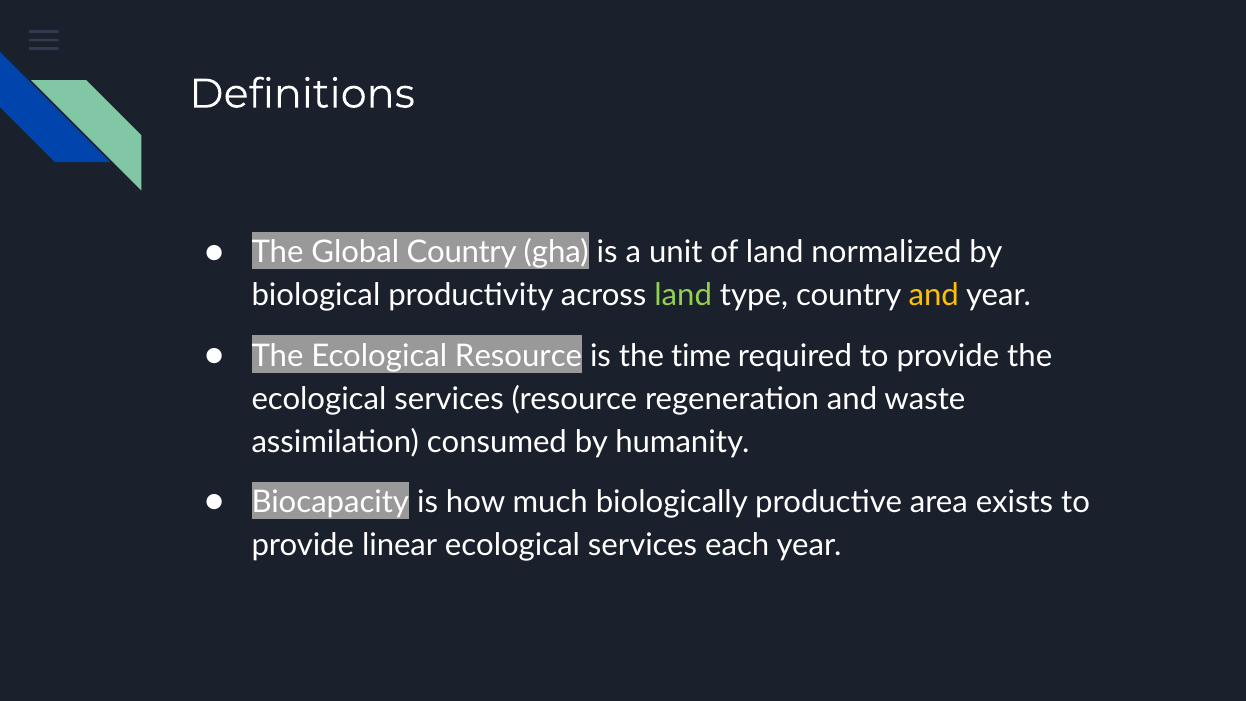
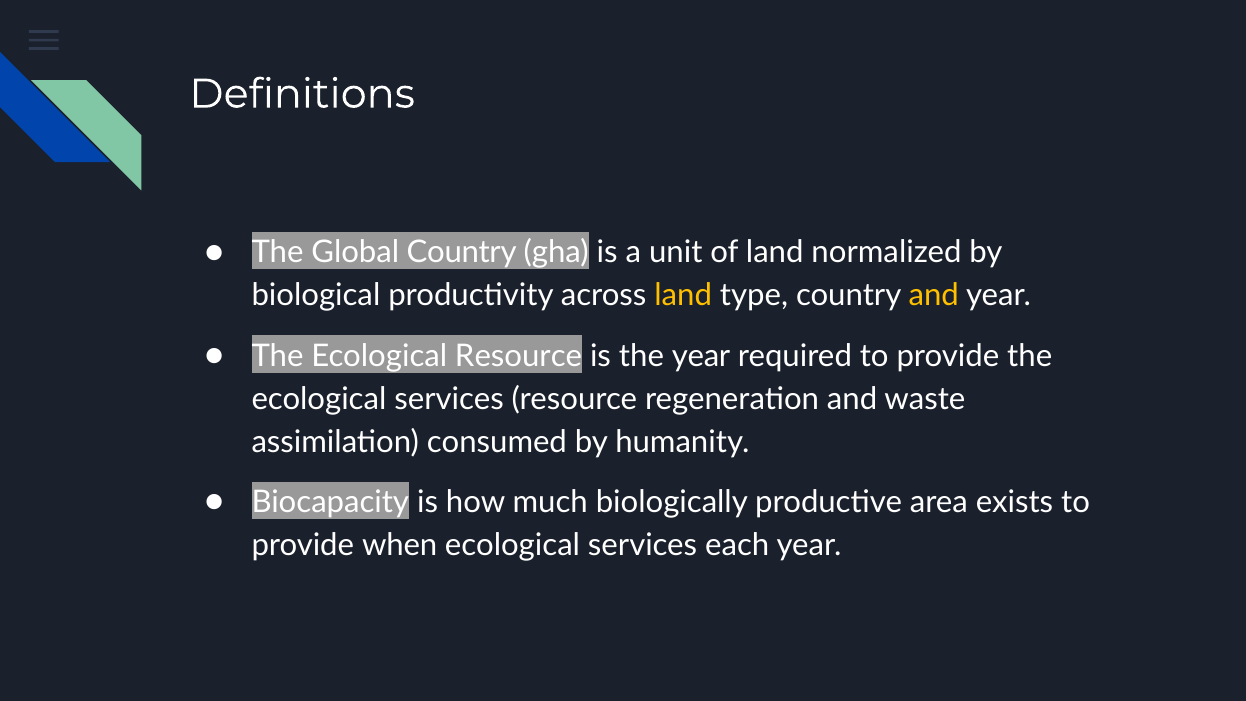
land at (683, 295) colour: light green -> yellow
the time: time -> year
linear: linear -> when
